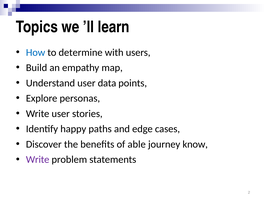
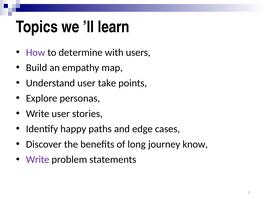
How colour: blue -> purple
data: data -> take
able: able -> long
